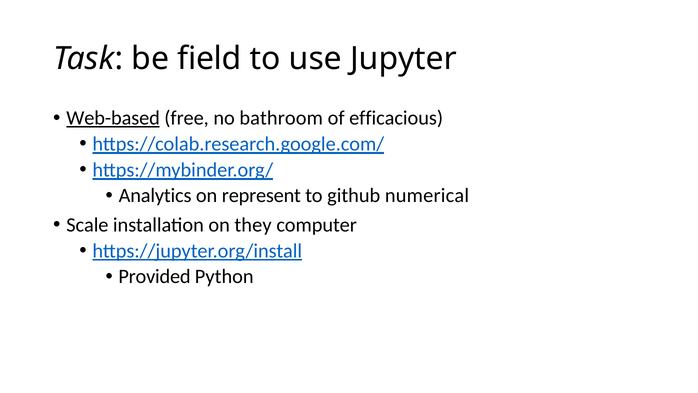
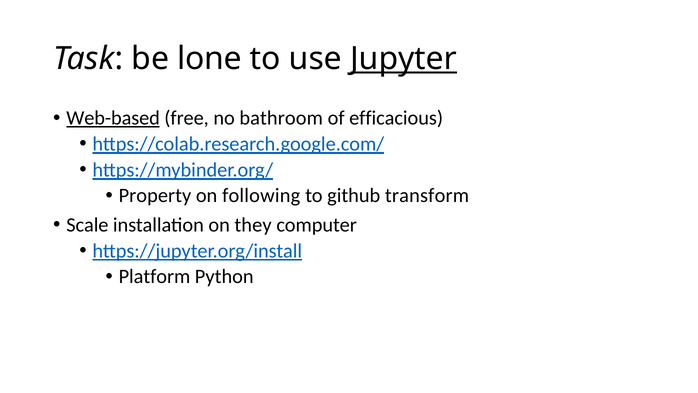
field: field -> lone
Jupyter underline: none -> present
Analytics: Analytics -> Property
represent: represent -> following
numerical: numerical -> transform
Provided: Provided -> Platform
